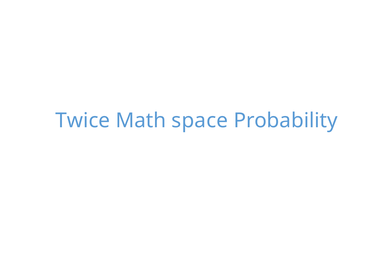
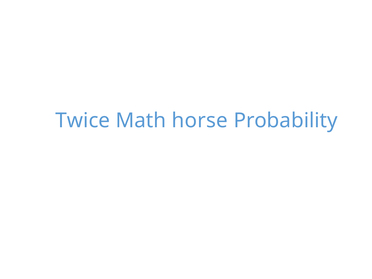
space: space -> horse
